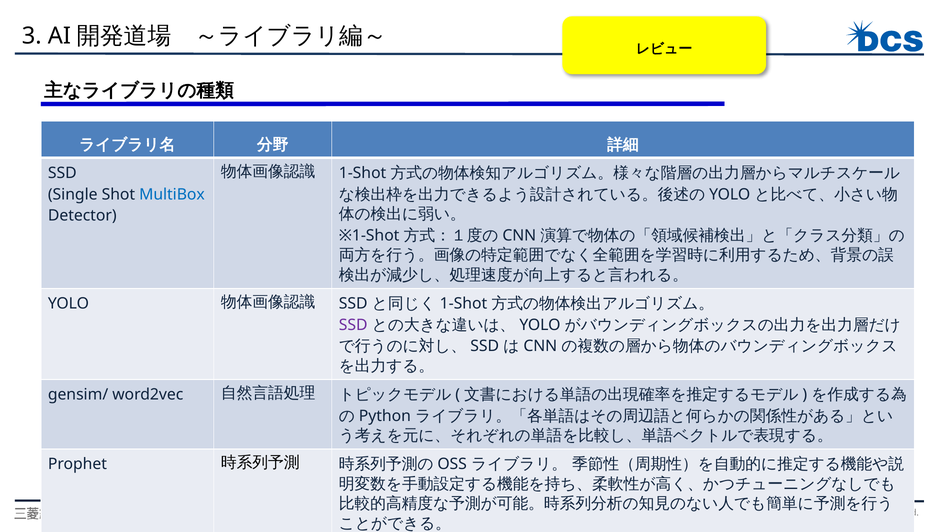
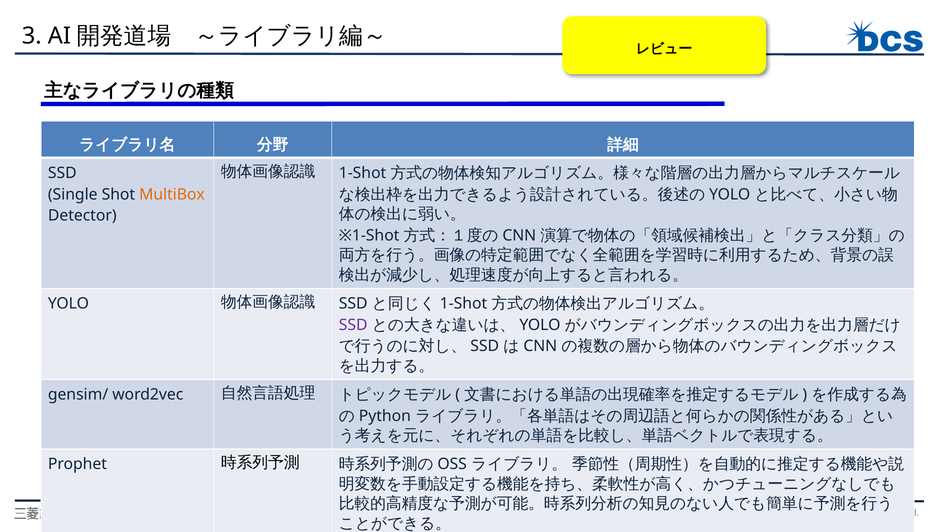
MultiBox colour: blue -> orange
